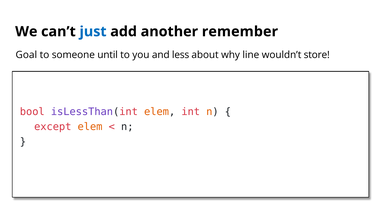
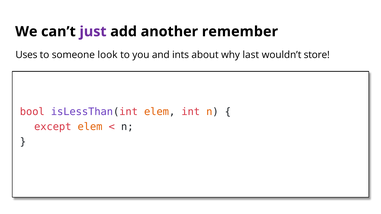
just colour: blue -> purple
Goal: Goal -> Uses
until: until -> look
less: less -> ints
line: line -> last
